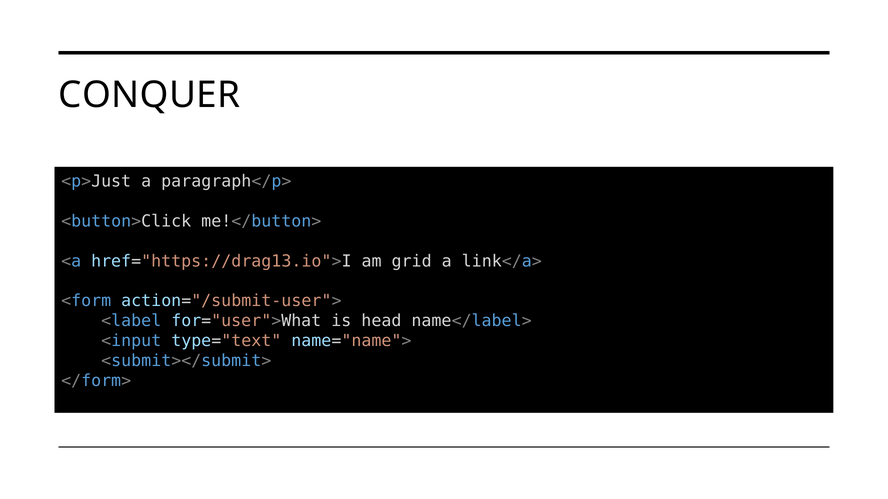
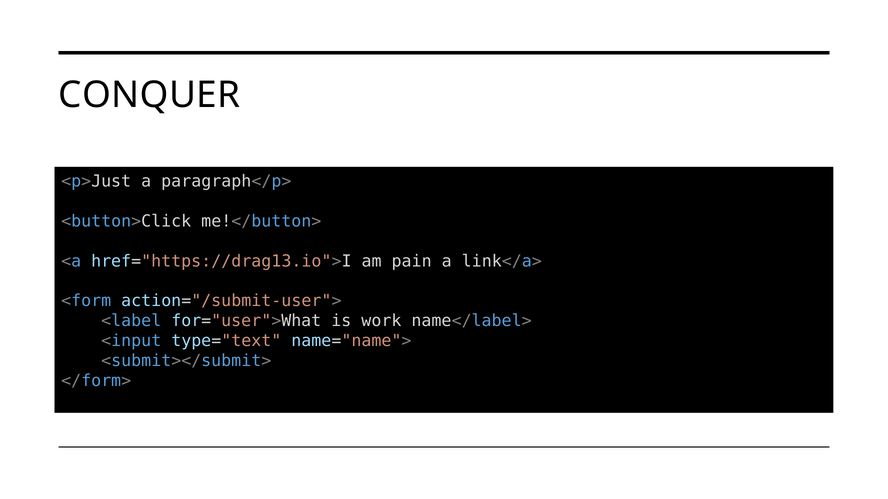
grid: grid -> pain
head: head -> work
